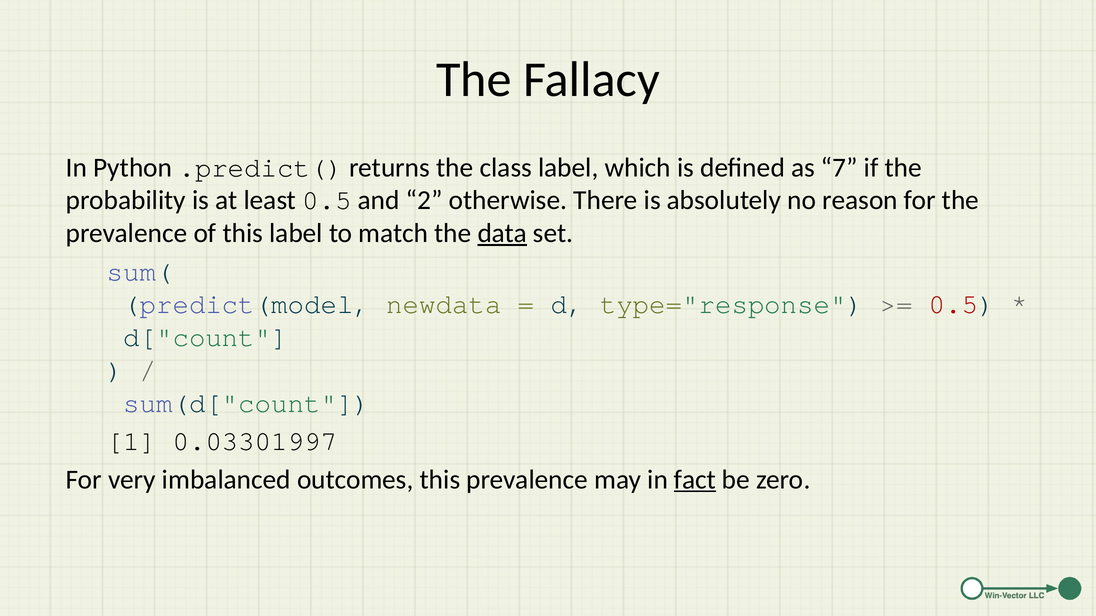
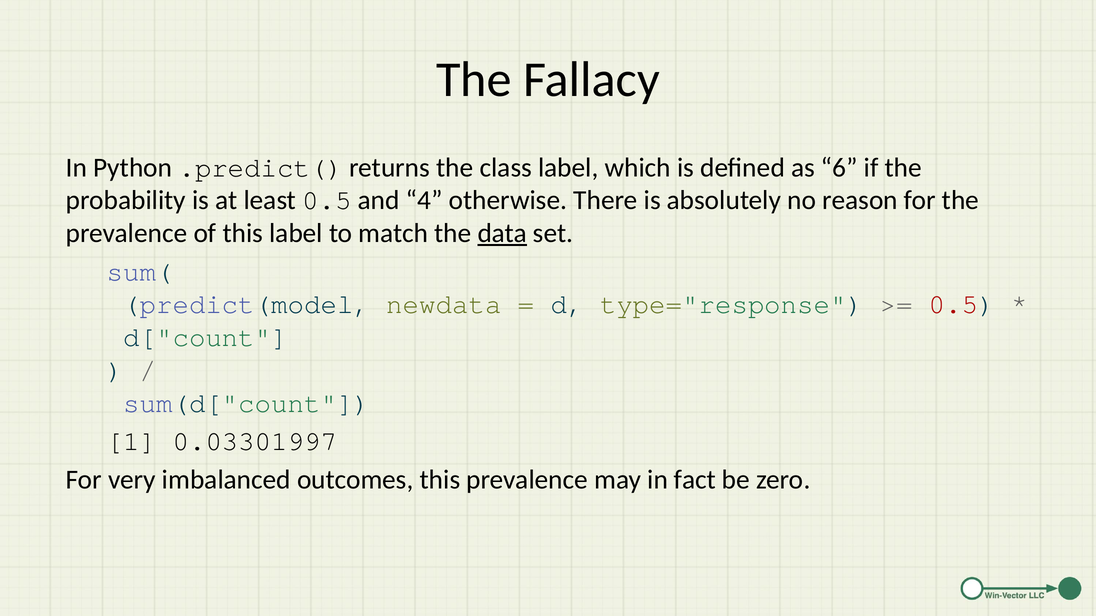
7: 7 -> 6
2: 2 -> 4
fact underline: present -> none
